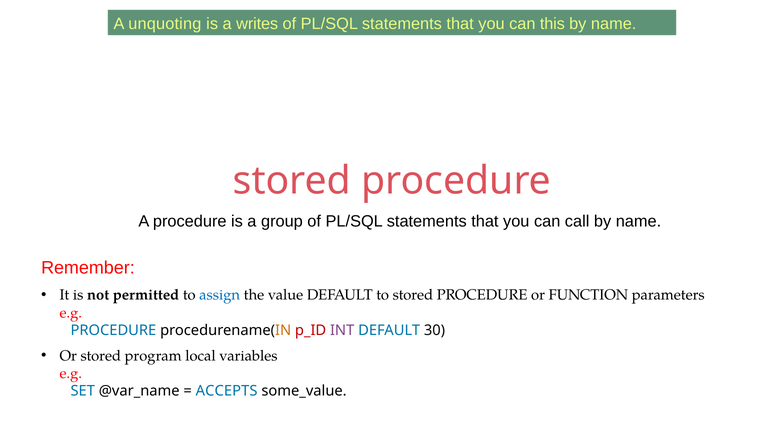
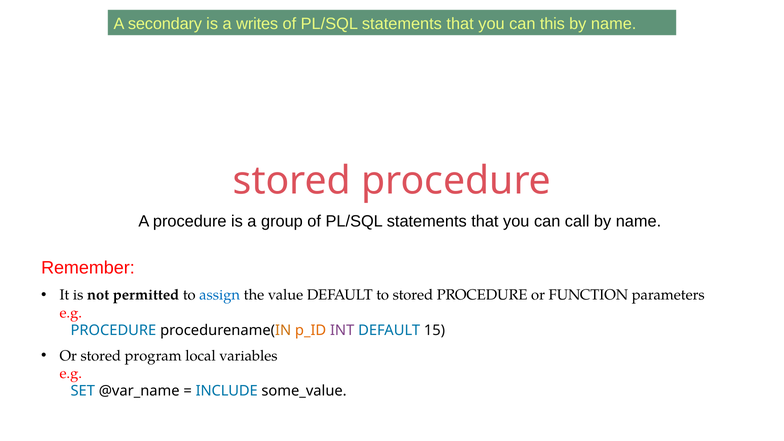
unquoting: unquoting -> secondary
p_ID colour: red -> orange
30: 30 -> 15
ACCEPTS: ACCEPTS -> INCLUDE
